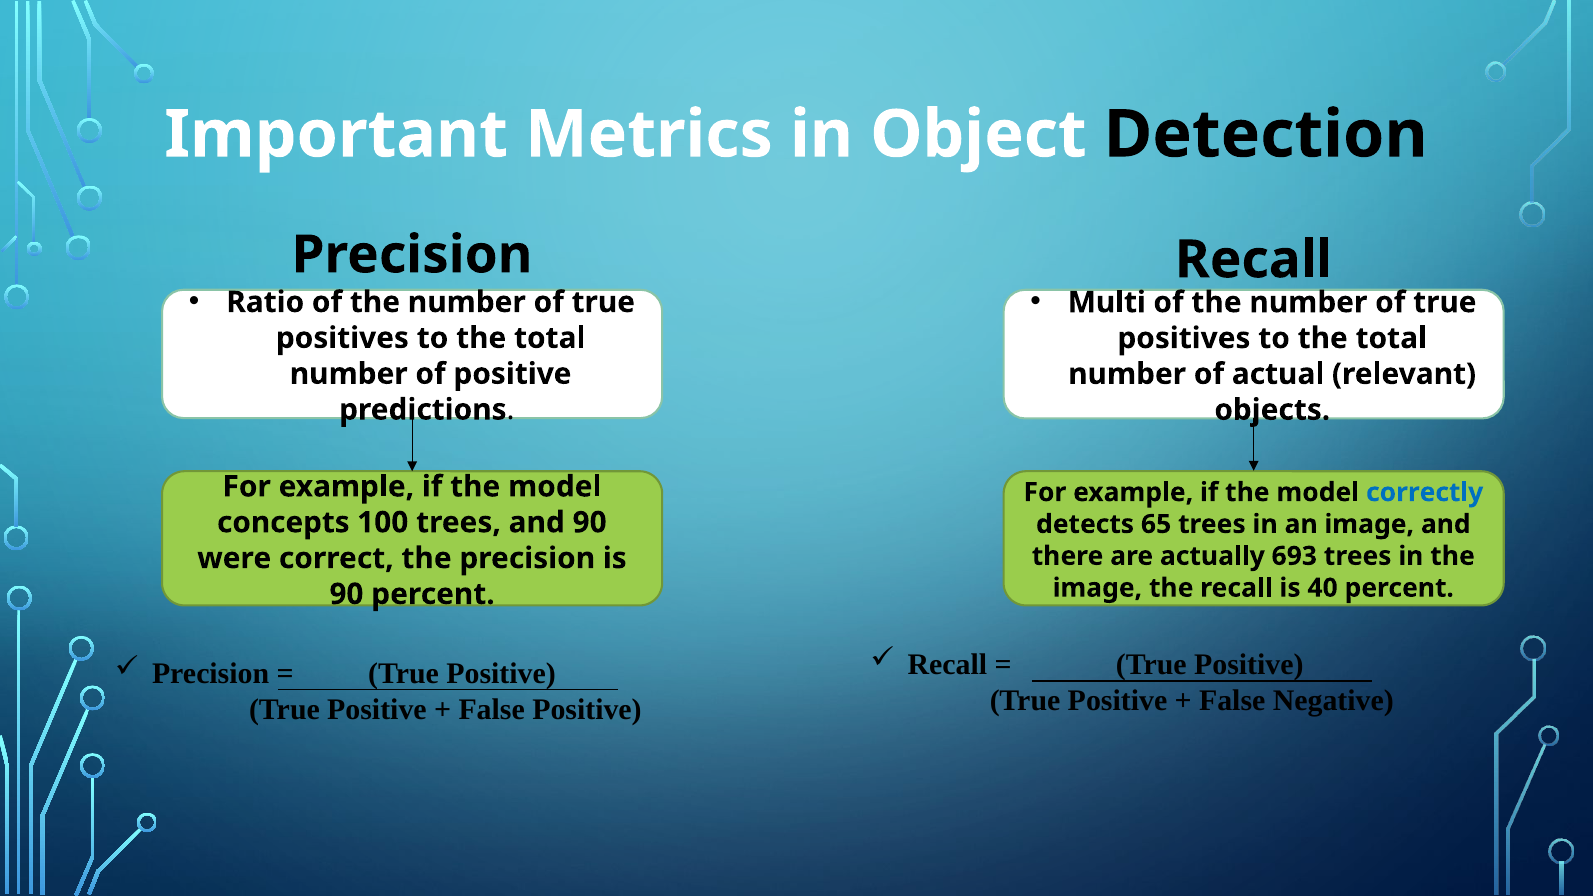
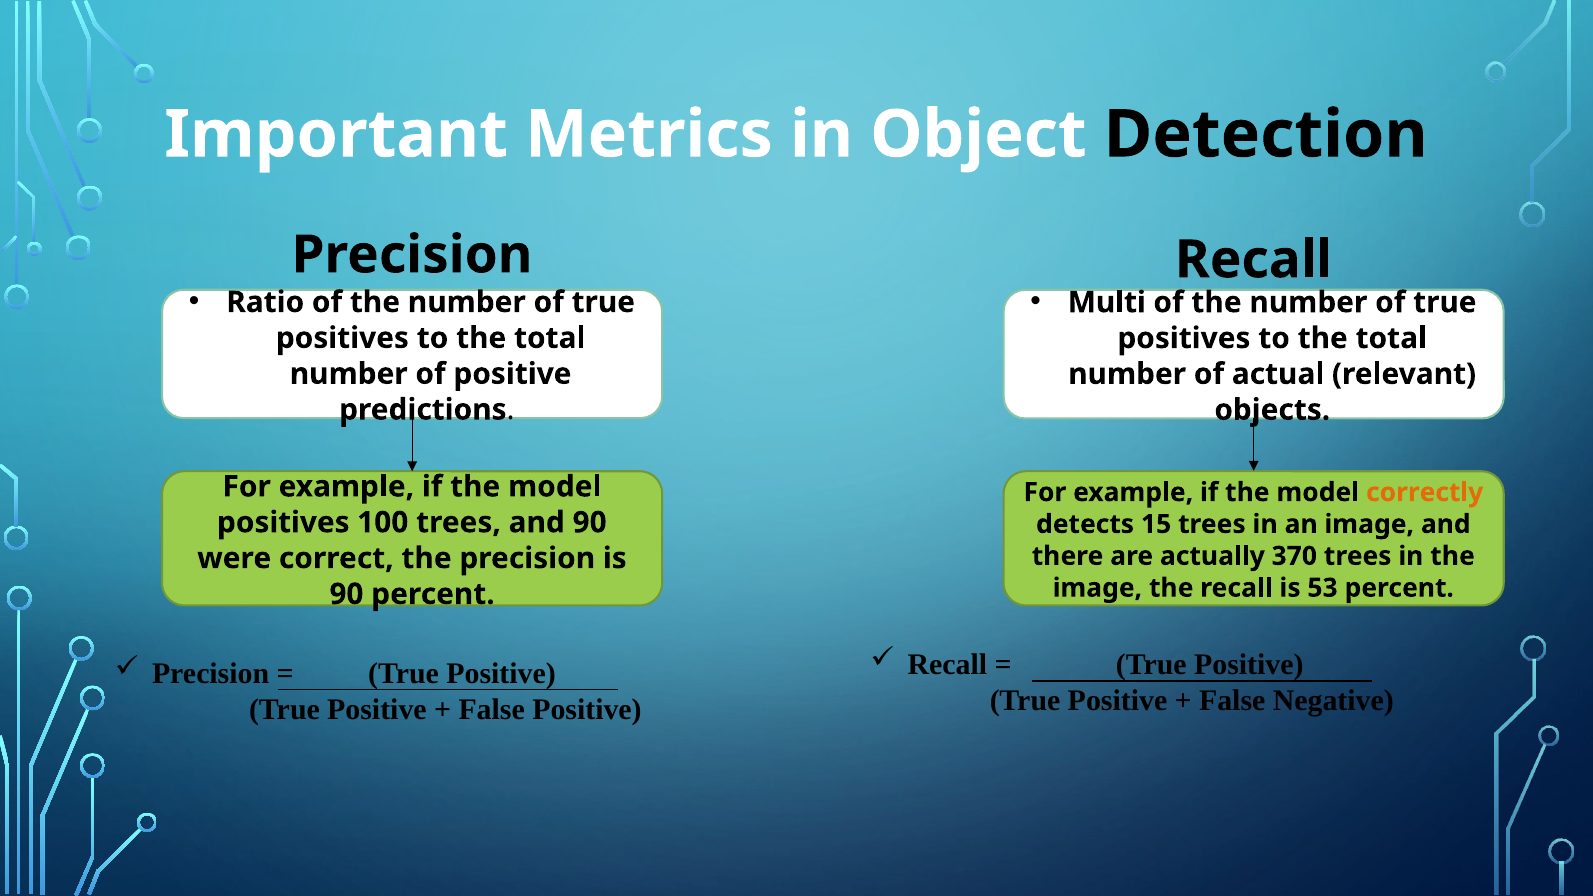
correctly colour: blue -> orange
concepts at (283, 523): concepts -> positives
65: 65 -> 15
693: 693 -> 370
40: 40 -> 53
